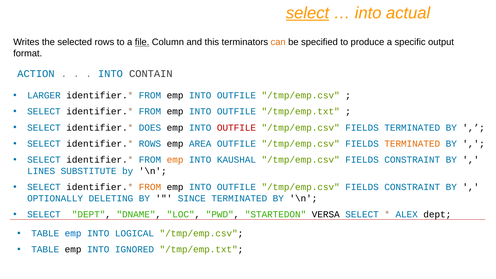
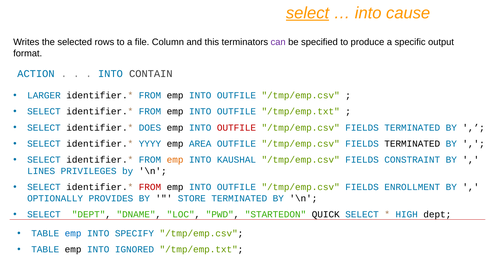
actual: actual -> cause
file underline: present -> none
can colour: orange -> purple
ROWS at (150, 144): ROWS -> YYYY
TERMINATED at (412, 144) colour: orange -> black
SUBSTITUTE: SUBSTITUTE -> PRIVILEGES
FROM at (150, 187) colour: orange -> red
OUTFILE /tmp/emp.csv FIELDS CONSTRAINT: CONSTRAINT -> ENROLLMENT
DELETING: DELETING -> PROVIDES
SINCE: SINCE -> STORE
VERSA: VERSA -> QUICK
ALEX: ALEX -> HIGH
LOGICAL: LOGICAL -> SPECIFY
